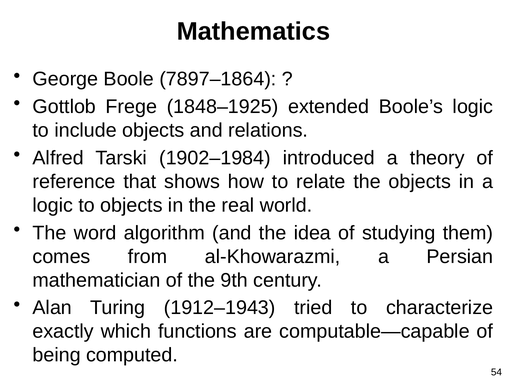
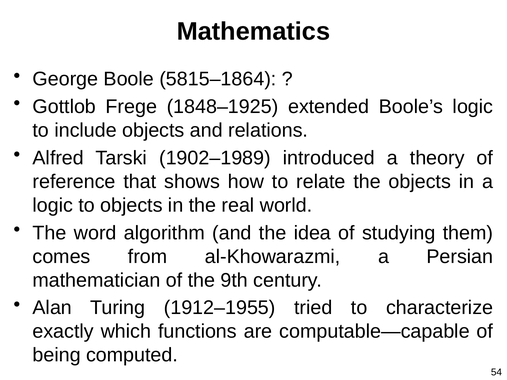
7897–1864: 7897–1864 -> 5815–1864
1902–1984: 1902–1984 -> 1902–1989
1912–1943: 1912–1943 -> 1912–1955
